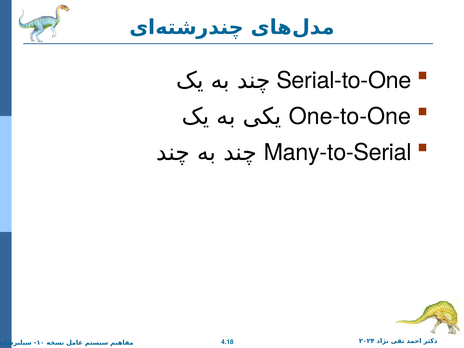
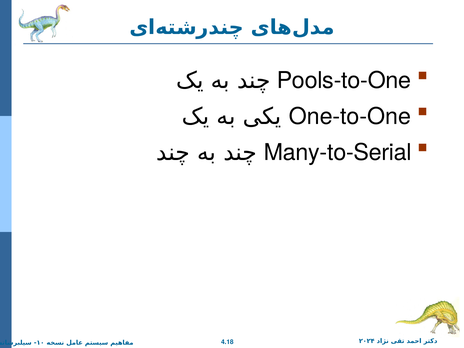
Serial-to-One: Serial-to-One -> Pools-to-One
